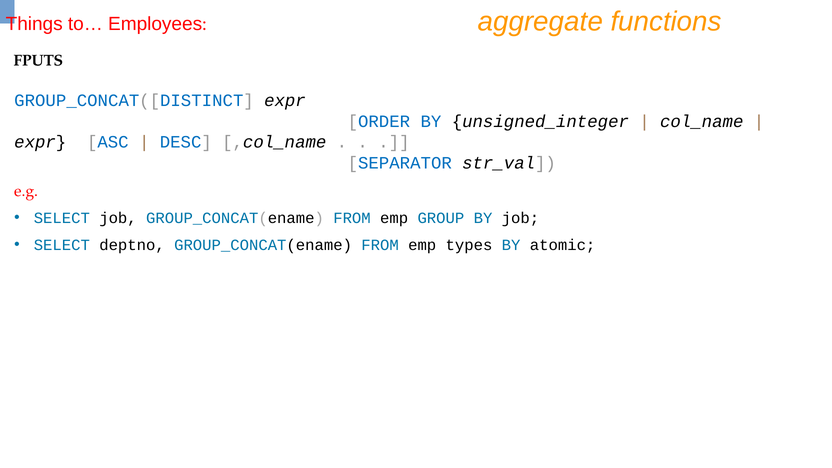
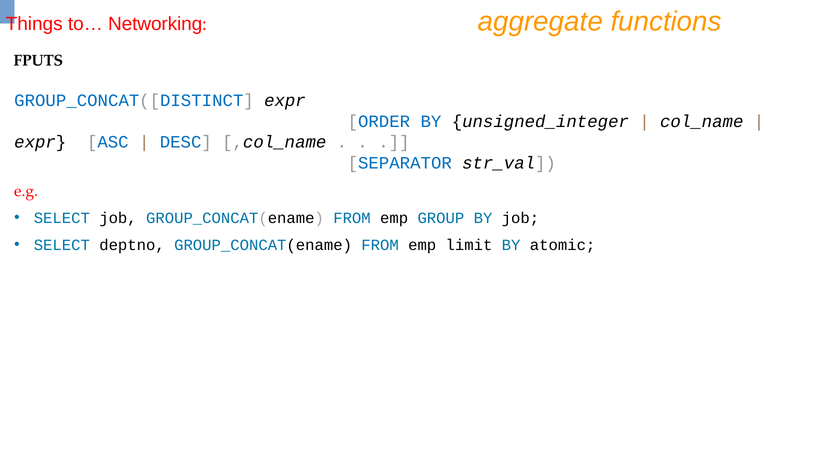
Employees: Employees -> Networking
types: types -> limit
